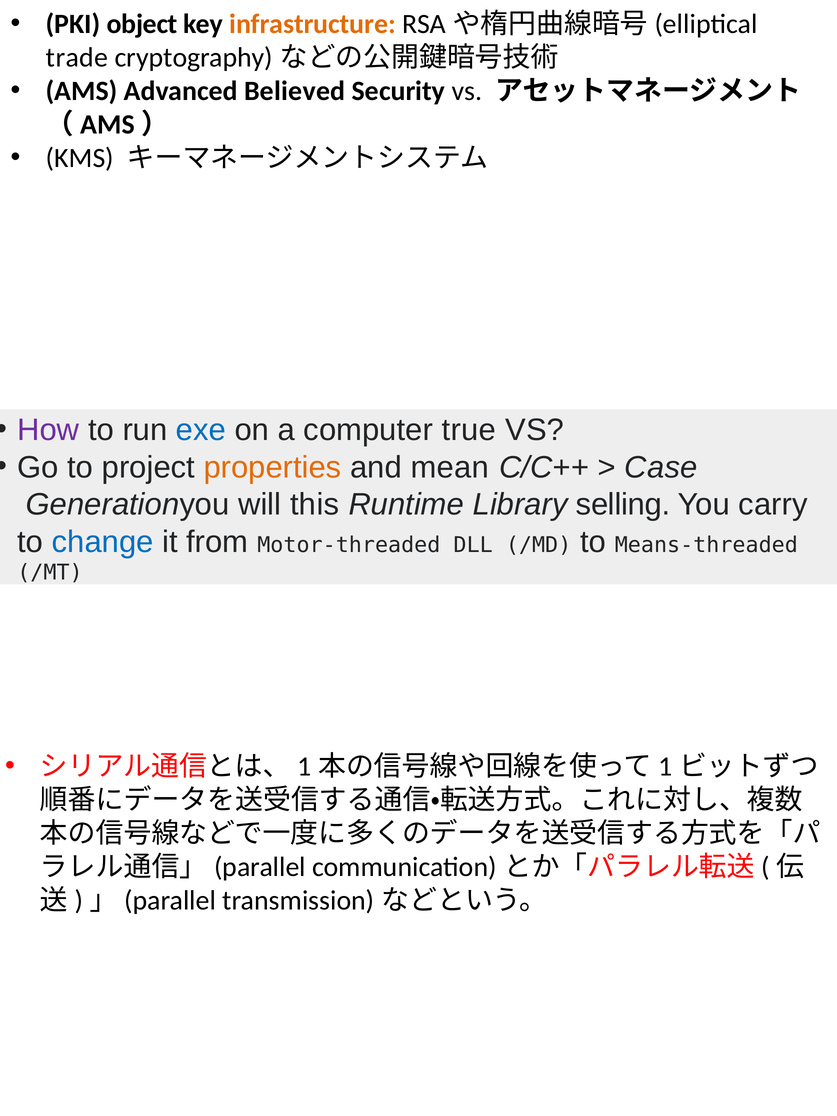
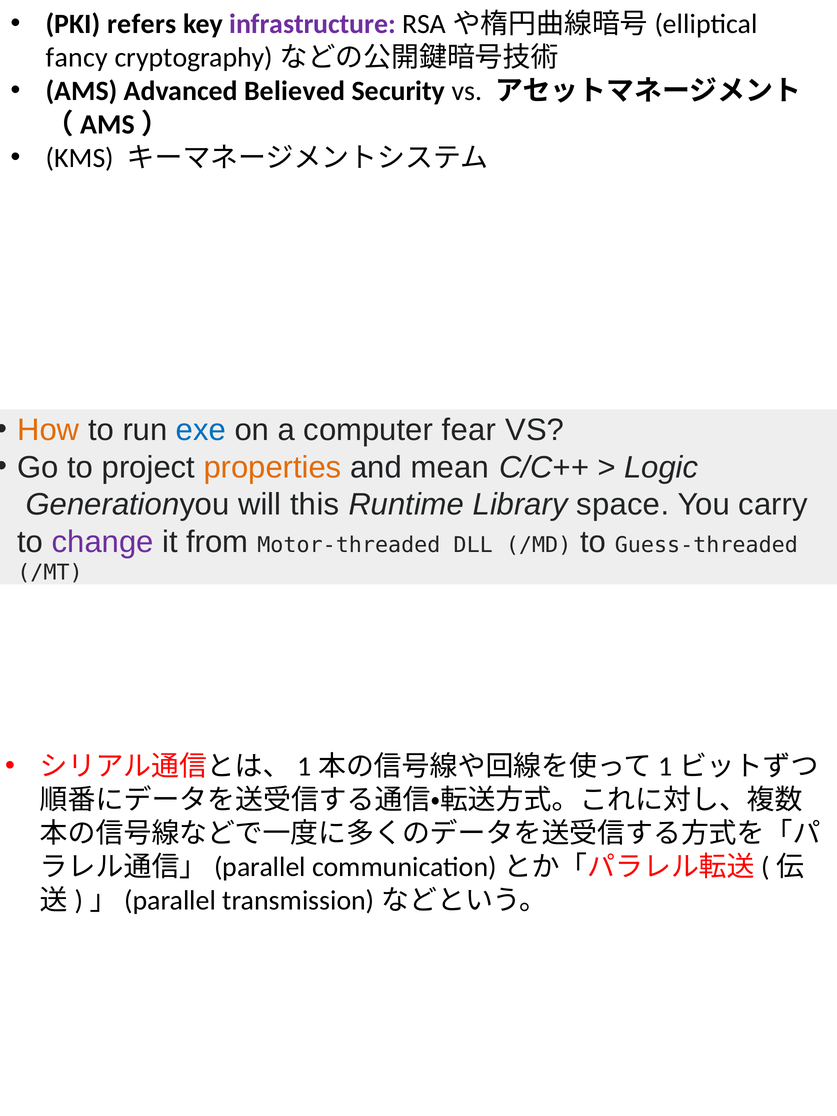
object: object -> refers
infrastructure colour: orange -> purple
trade: trade -> fancy
How colour: purple -> orange
true: true -> fear
Case: Case -> Logic
selling: selling -> space
change colour: blue -> purple
Means-threaded: Means-threaded -> Guess-threaded
